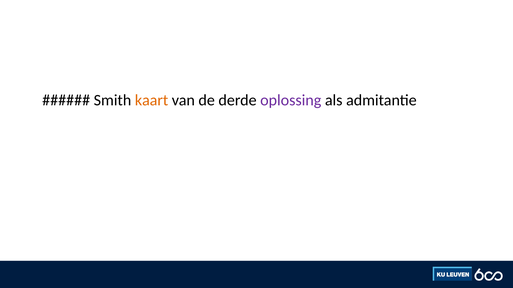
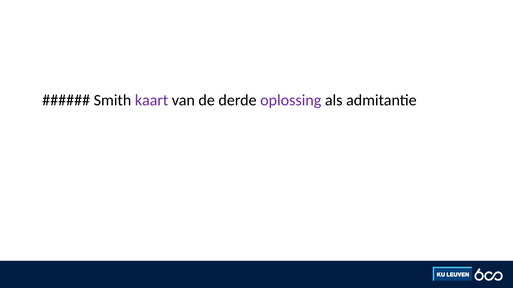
kaart colour: orange -> purple
